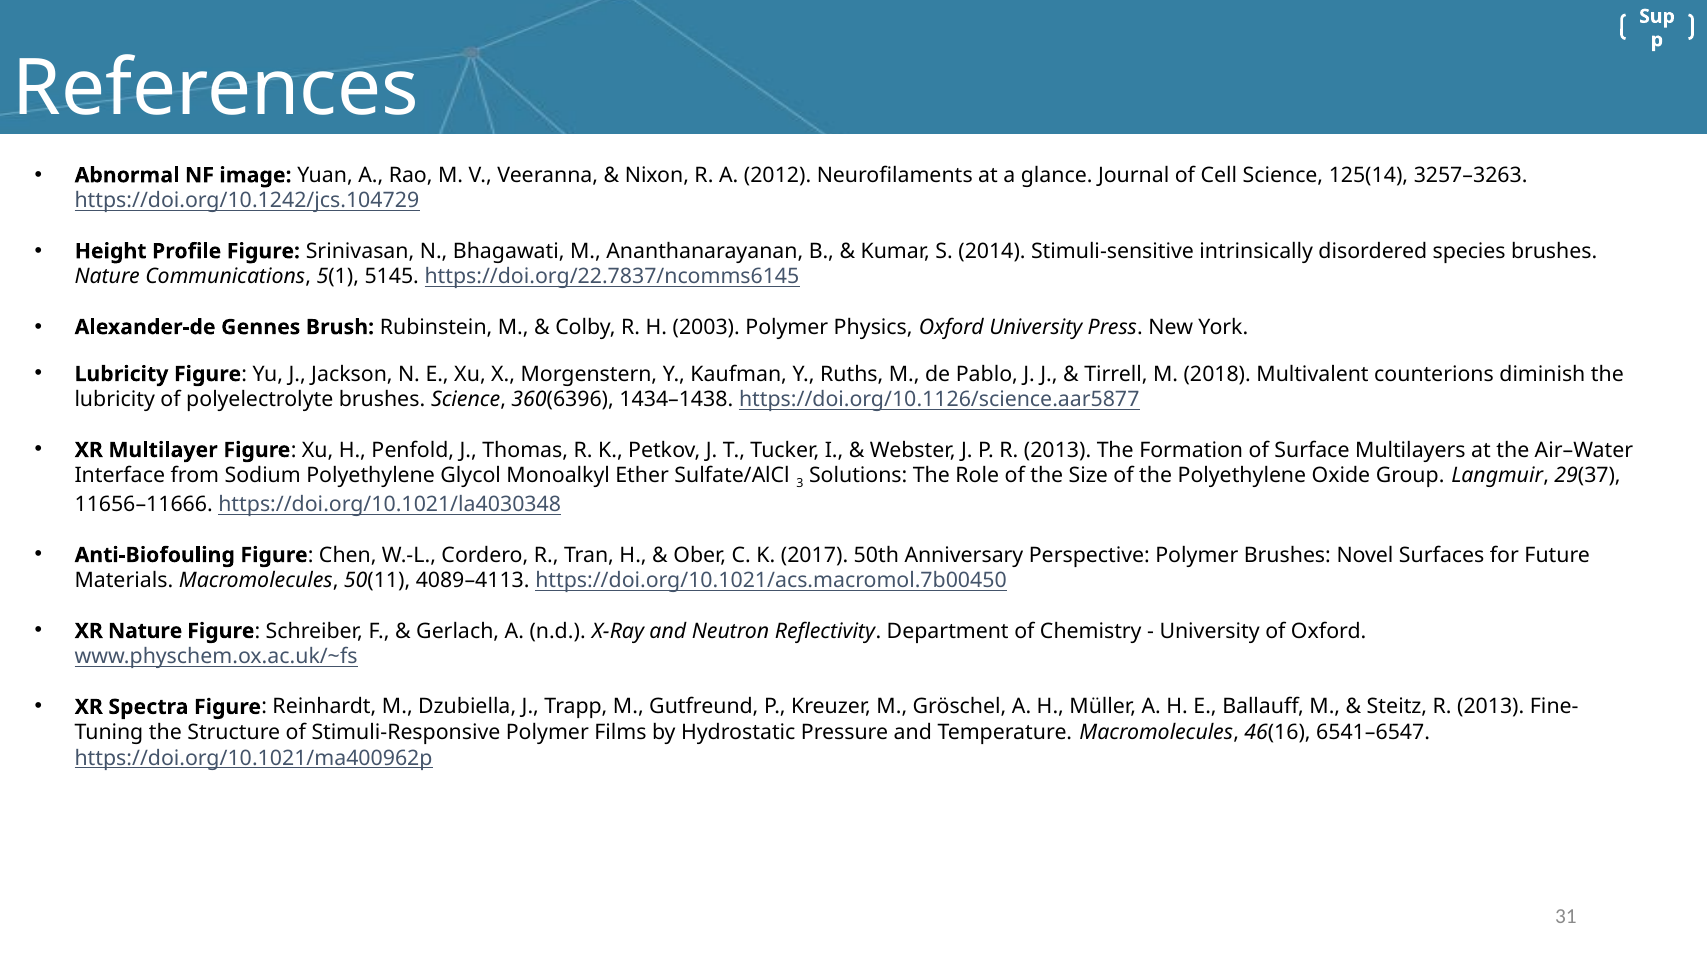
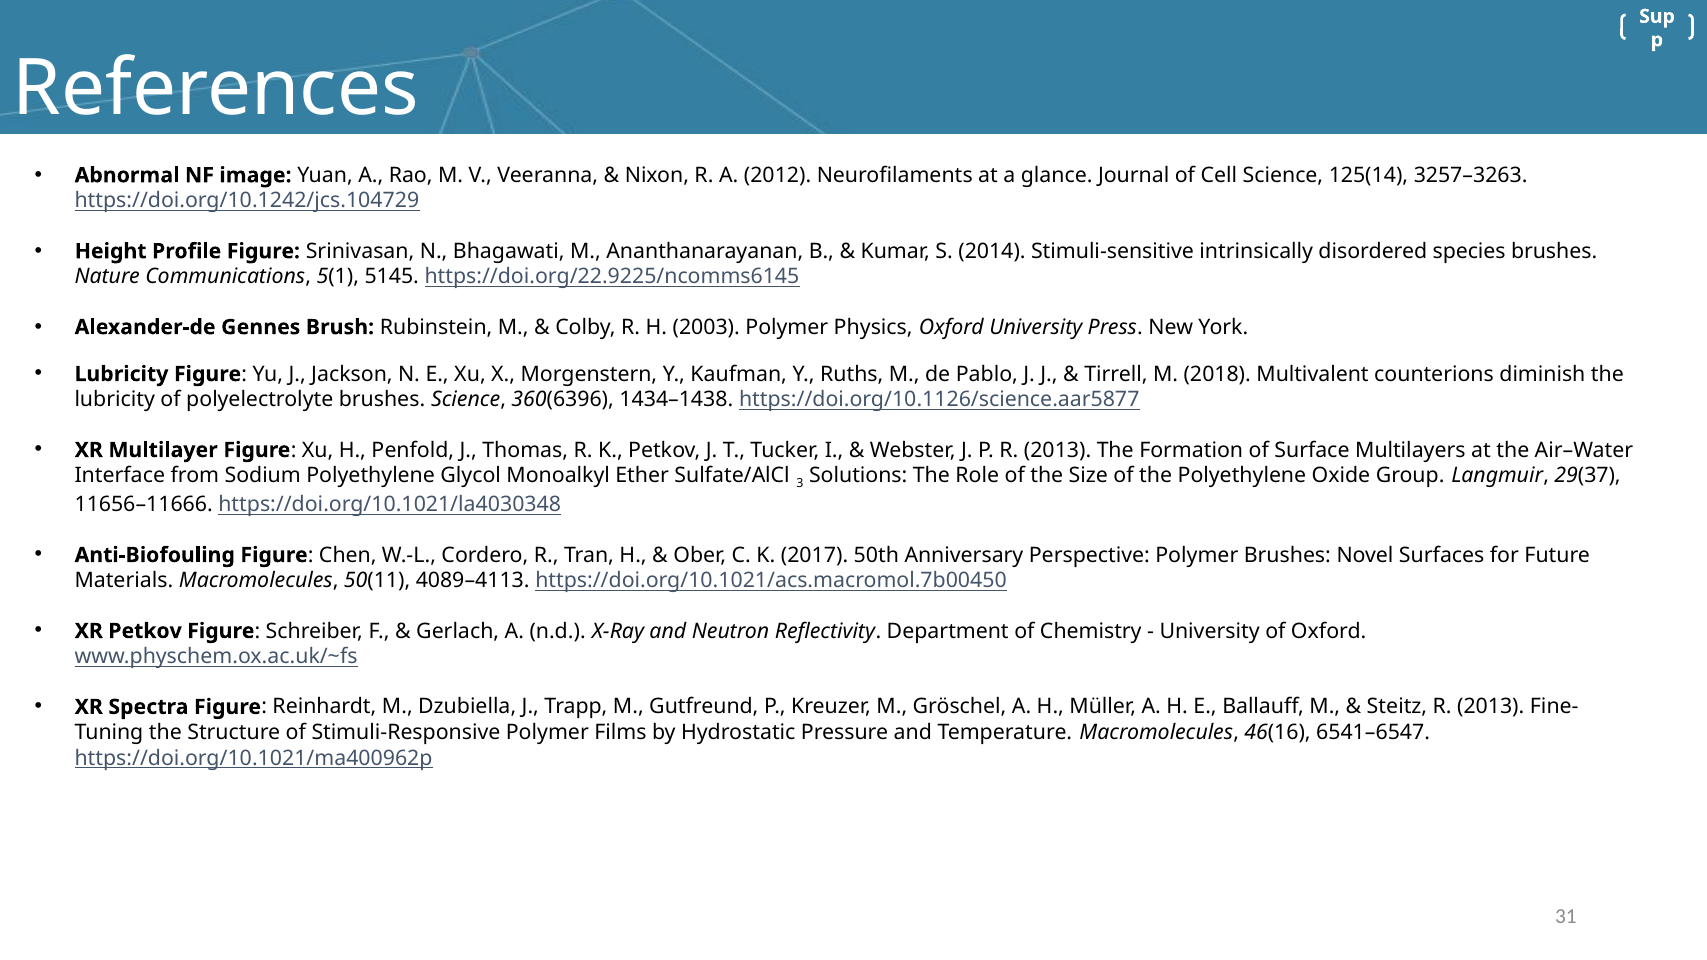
https://doi.org/22.7837/ncomms6145: https://doi.org/22.7837/ncomms6145 -> https://doi.org/22.9225/ncomms6145
XR Nature: Nature -> Petkov
